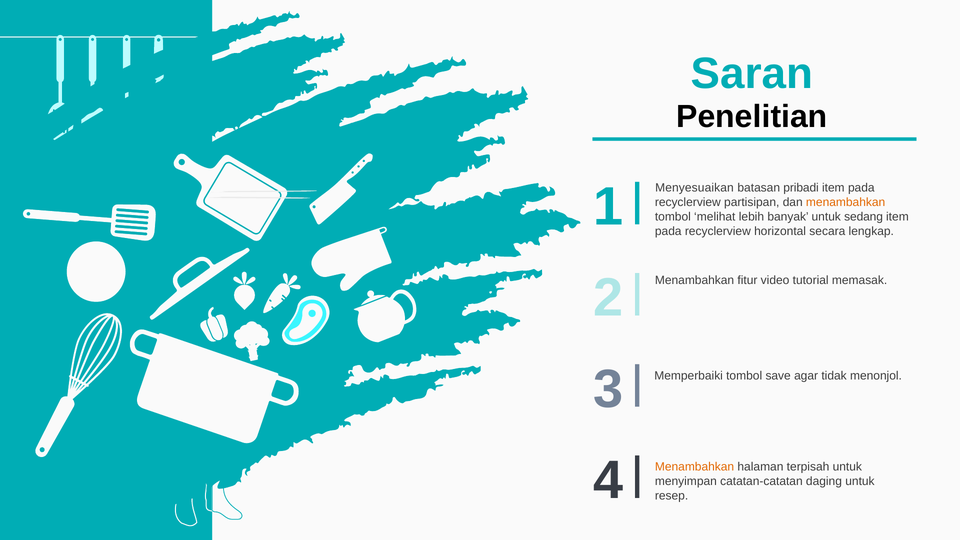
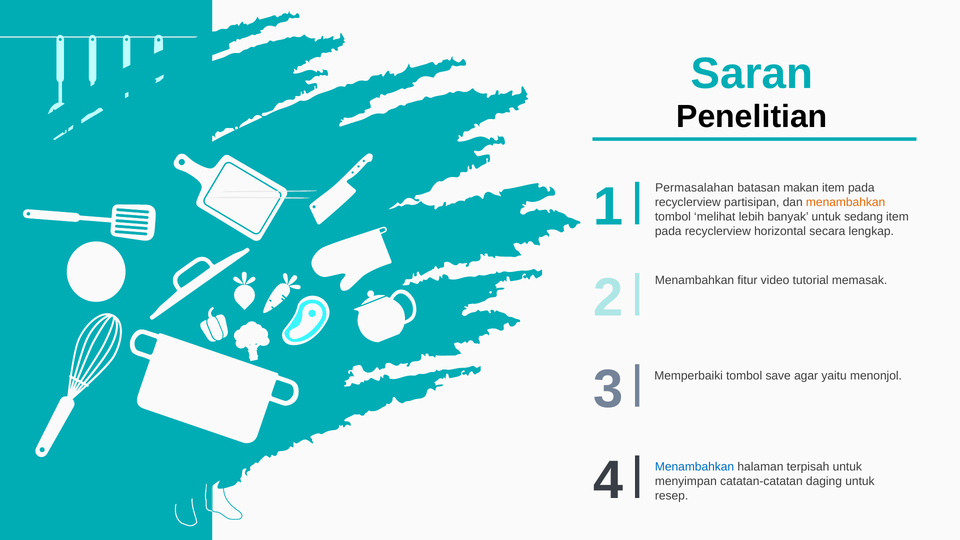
Menyesuaikan: Menyesuaikan -> Permasalahan
pribadi: pribadi -> makan
tidak: tidak -> yaitu
Menambahkan at (695, 467) colour: orange -> blue
